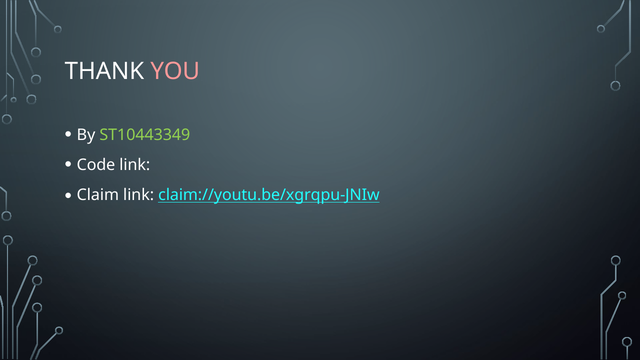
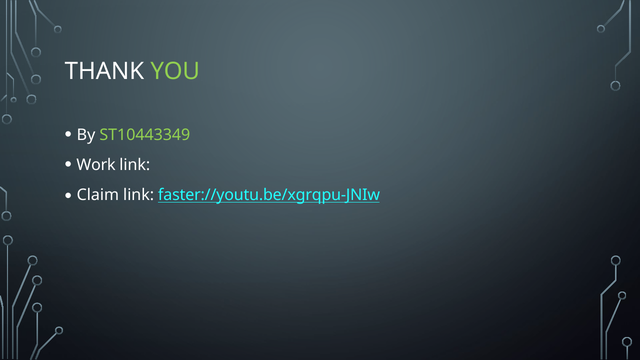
YOU colour: pink -> light green
Code: Code -> Work
claim://youtu.be/xgrqpu-JNIw: claim://youtu.be/xgrqpu-JNIw -> faster://youtu.be/xgrqpu-JNIw
